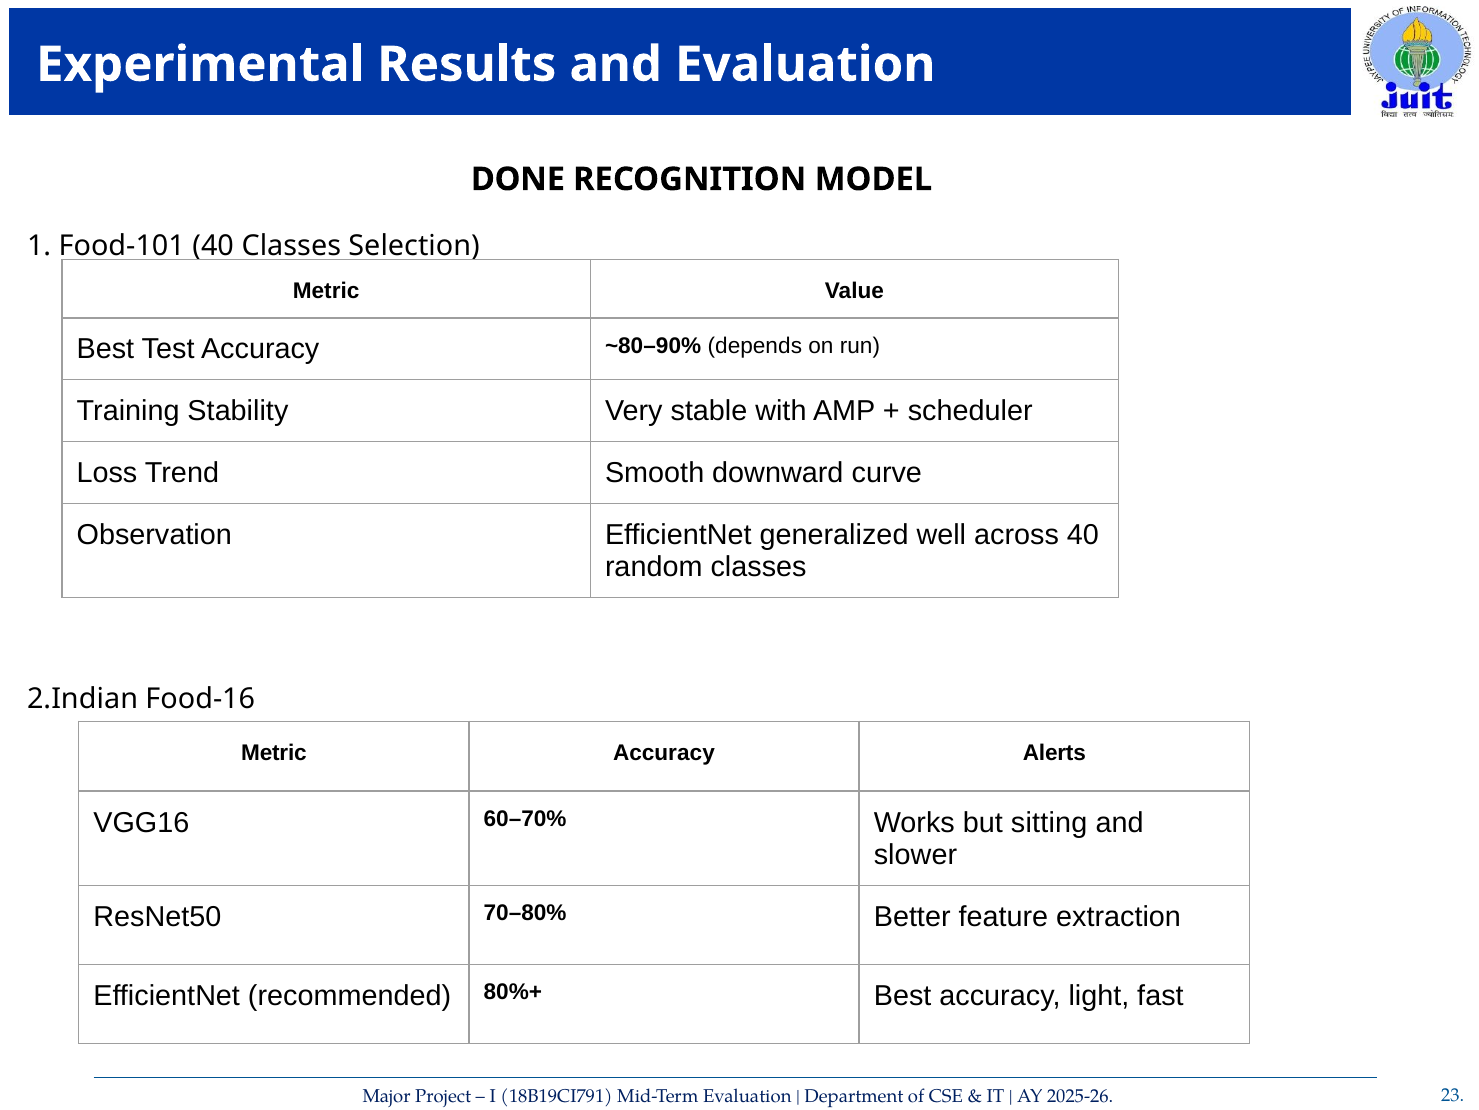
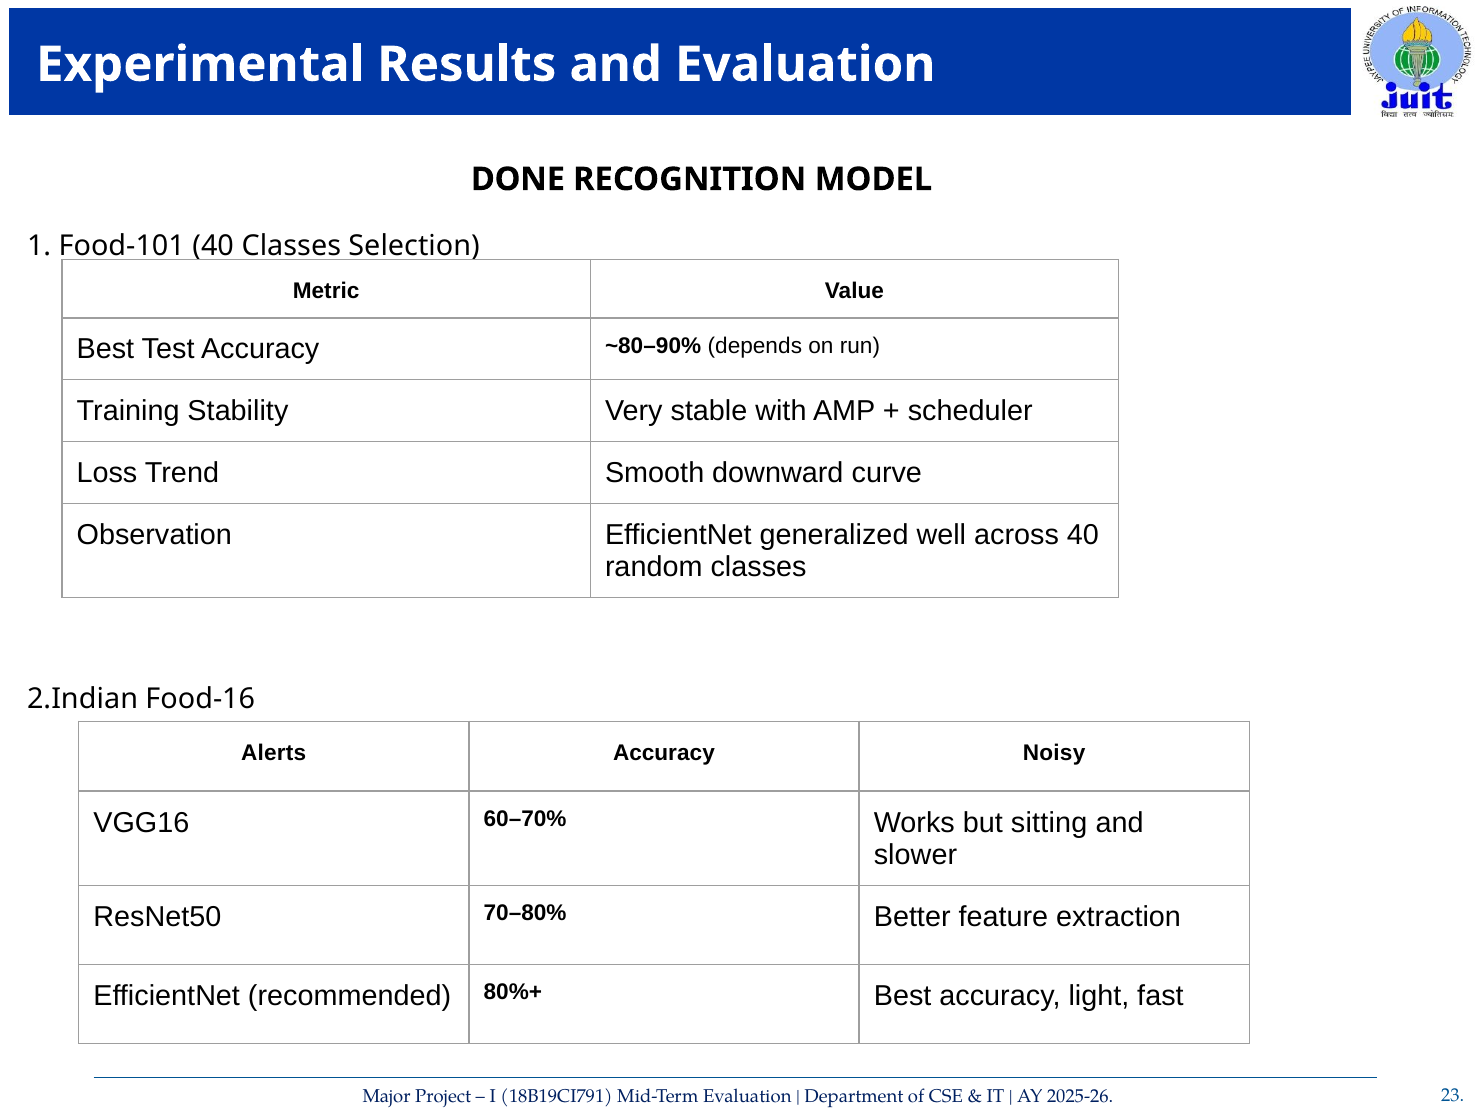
Metric at (274, 752): Metric -> Alerts
Alerts: Alerts -> Noisy
